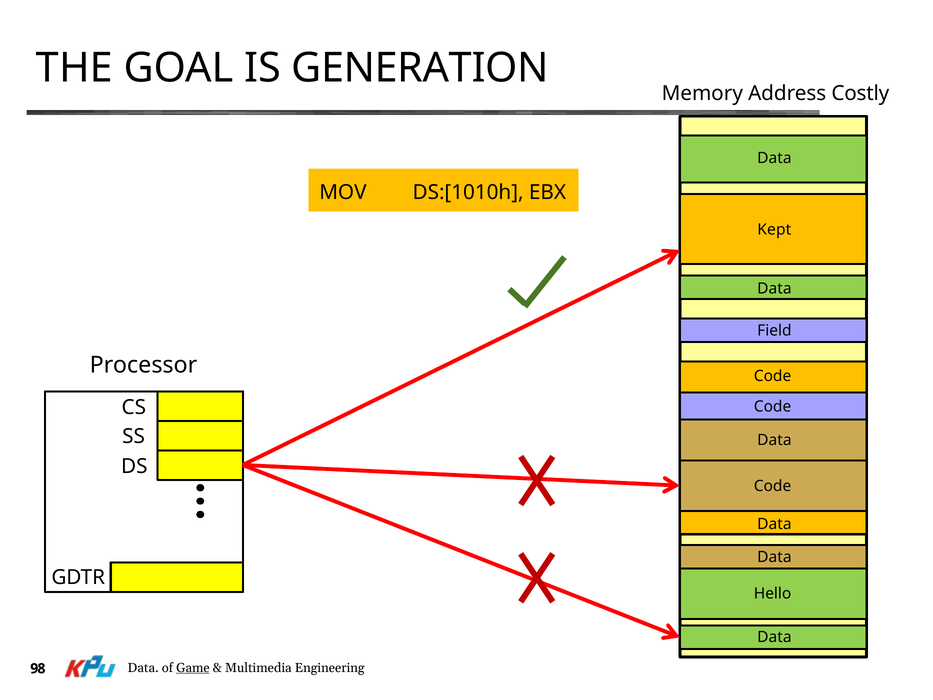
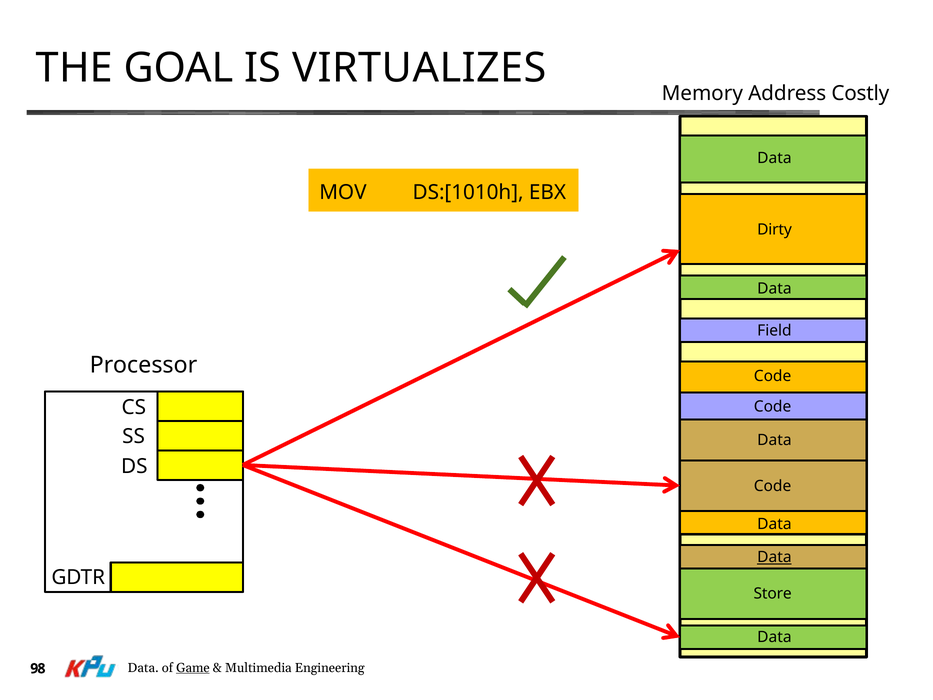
GENERATION: GENERATION -> VIRTUALIZES
Kept: Kept -> Dirty
Data at (774, 557) underline: none -> present
Hello: Hello -> Store
